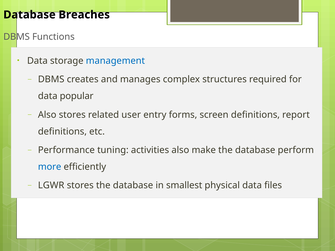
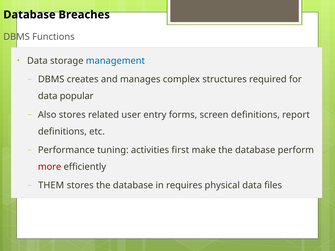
activities also: also -> first
more colour: blue -> red
LGWR: LGWR -> THEM
smallest: smallest -> requires
